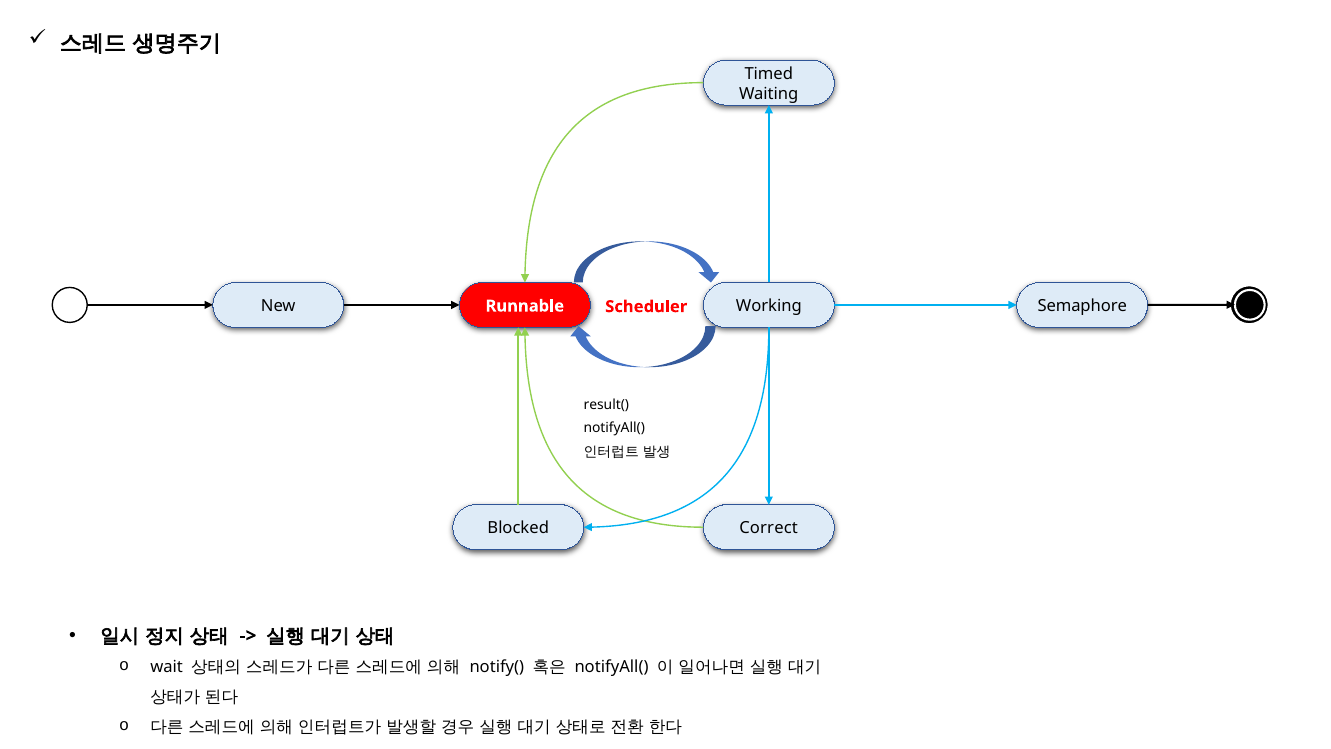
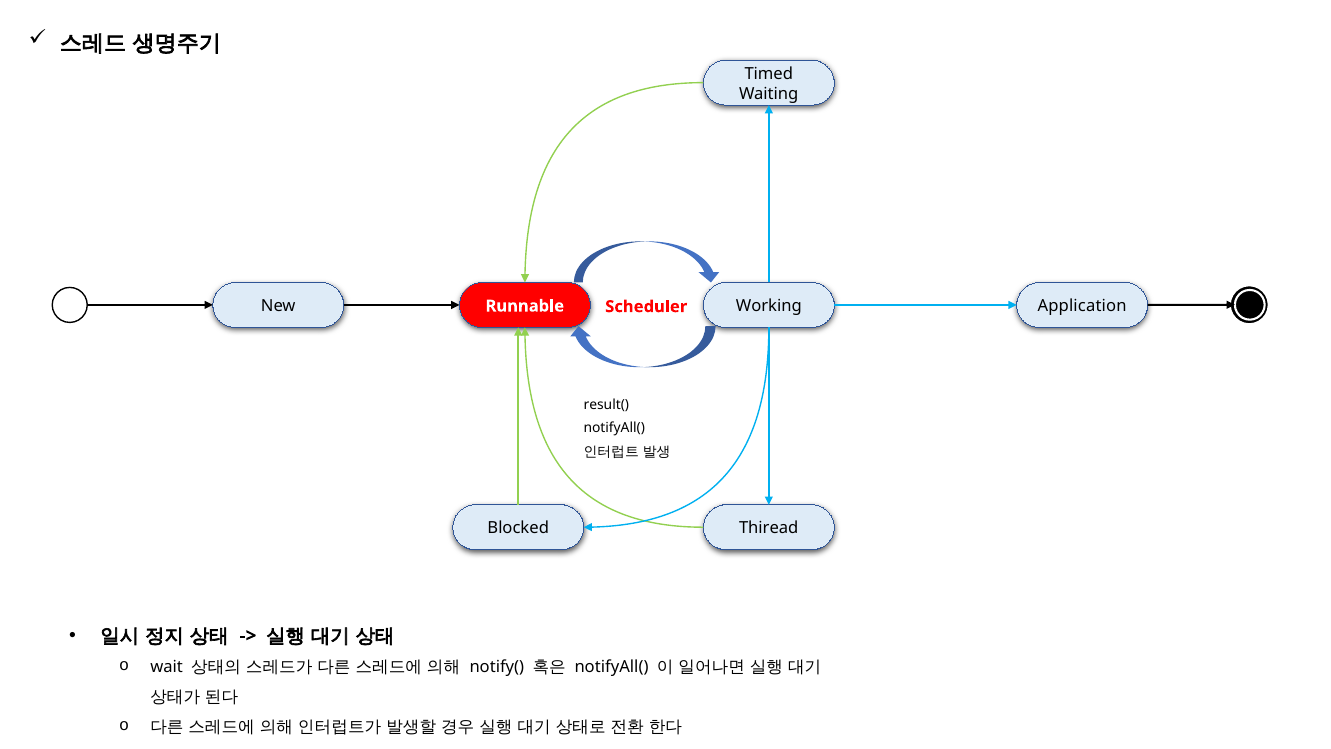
Semaphore: Semaphore -> Application
Correct: Correct -> Thiread
